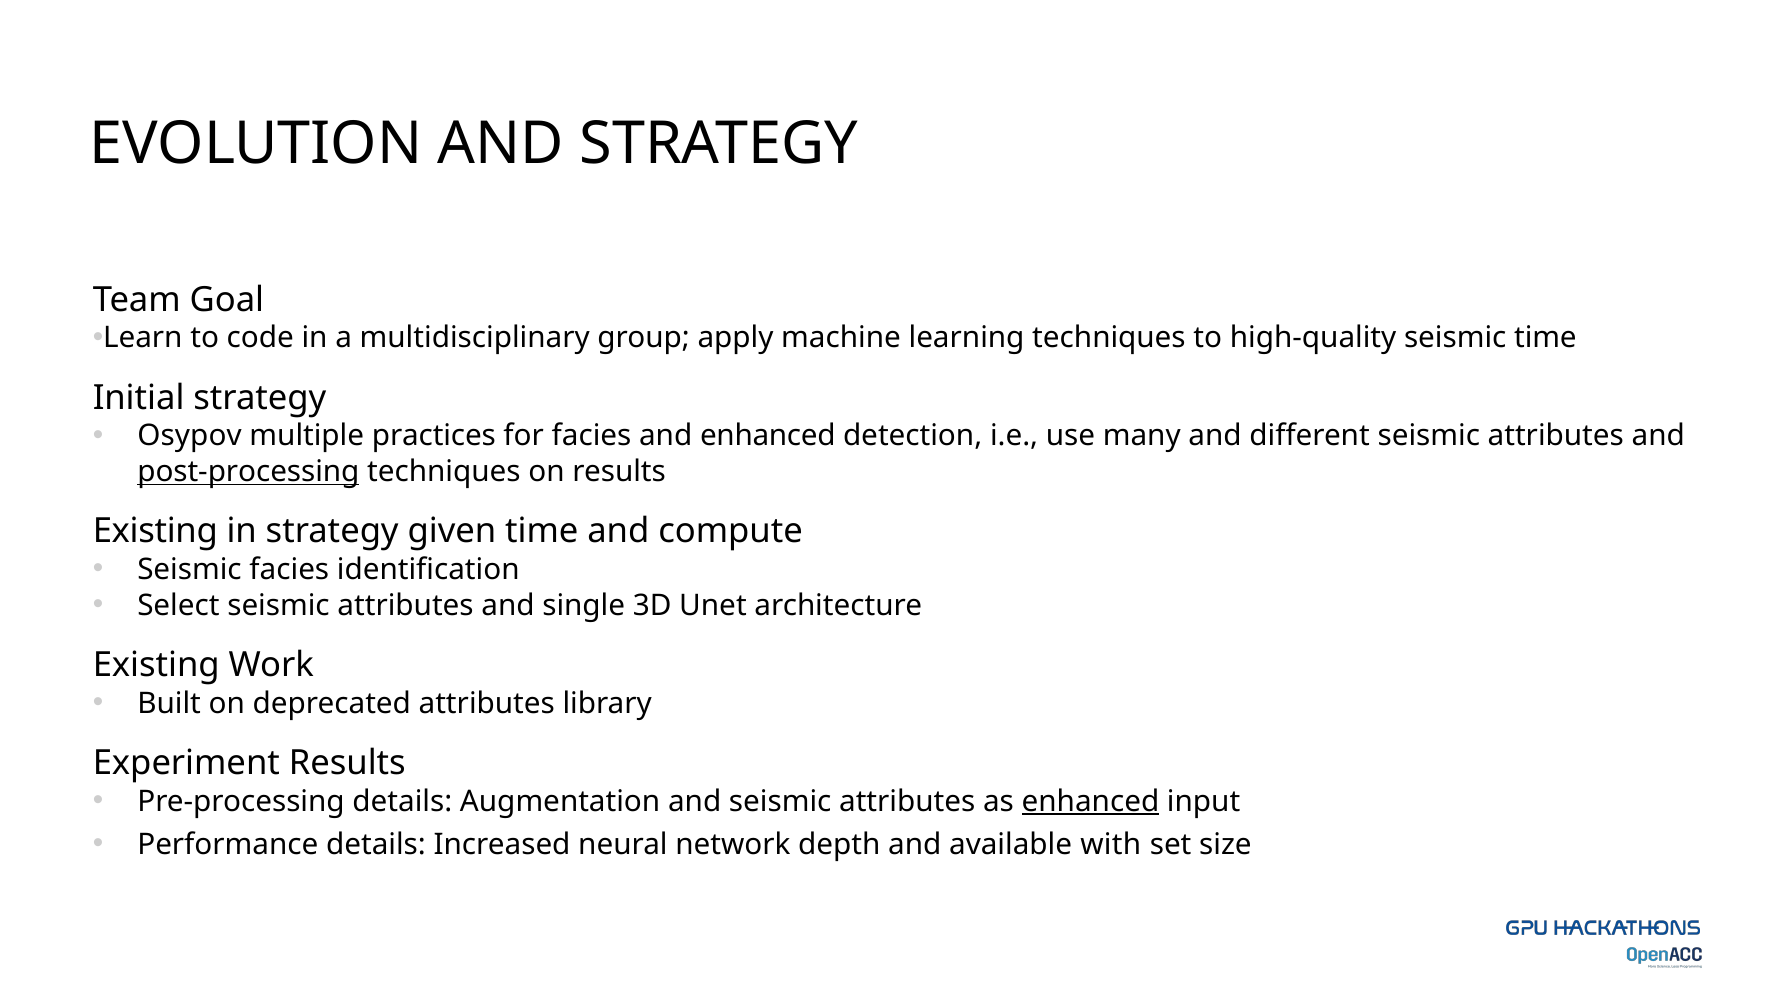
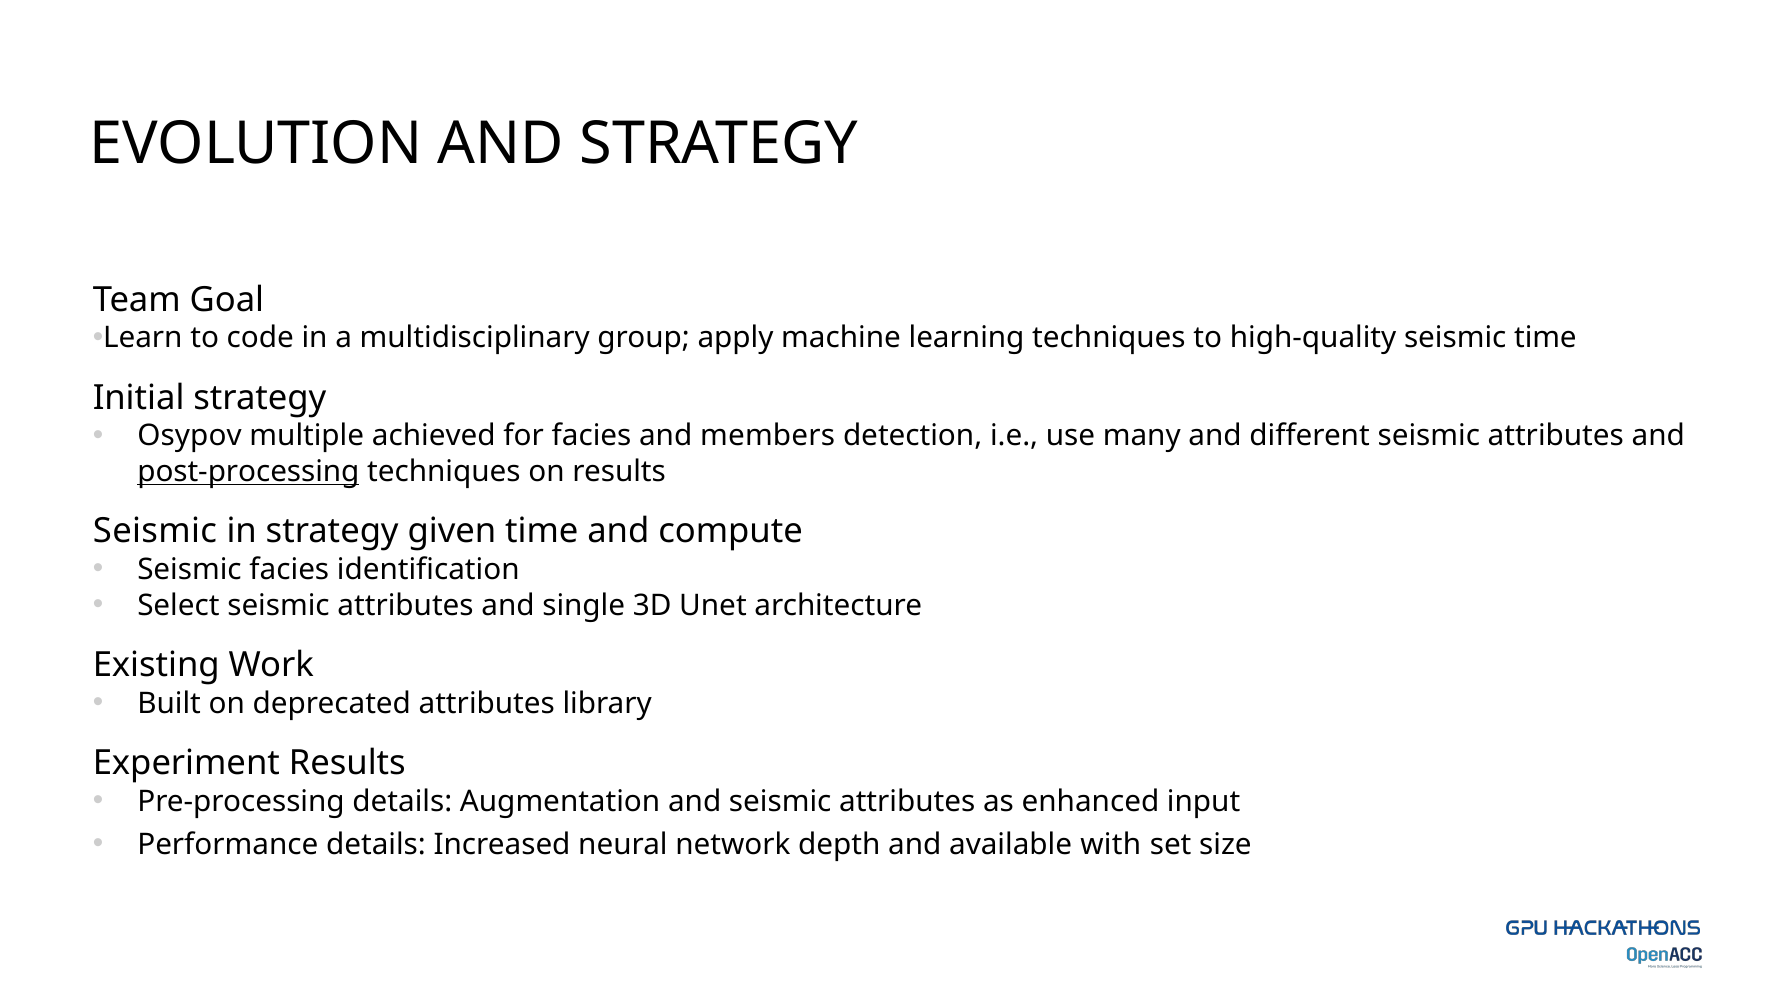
practices: practices -> achieved
and enhanced: enhanced -> members
Existing at (155, 531): Existing -> Seismic
enhanced at (1090, 801) underline: present -> none
